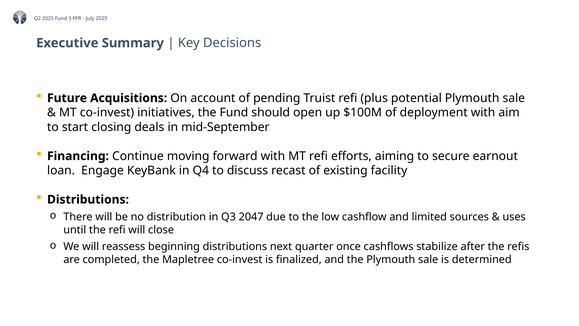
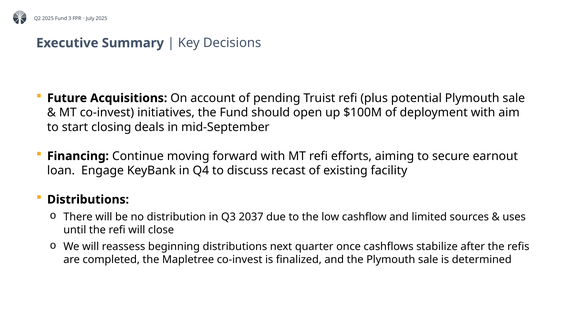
2047: 2047 -> 2037
